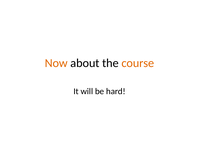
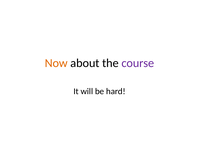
course colour: orange -> purple
